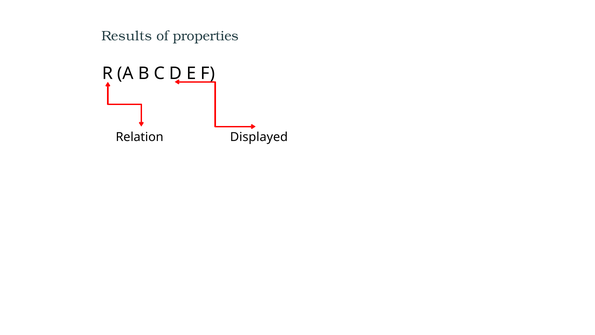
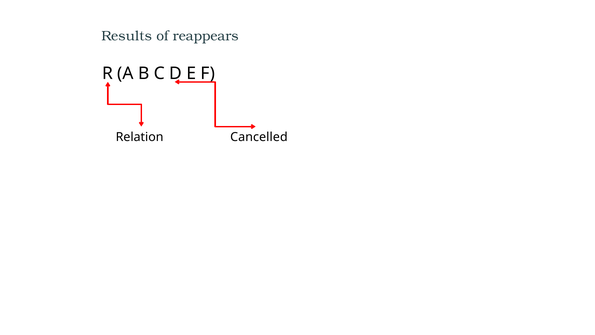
properties: properties -> reappears
Displayed: Displayed -> Cancelled
